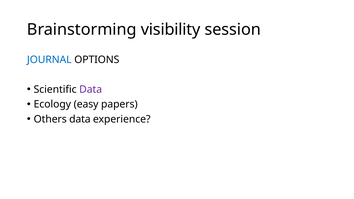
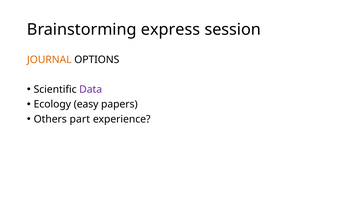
visibility: visibility -> express
JOURNAL colour: blue -> orange
Others data: data -> part
